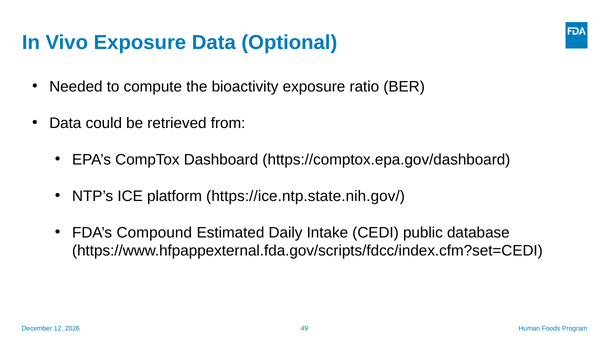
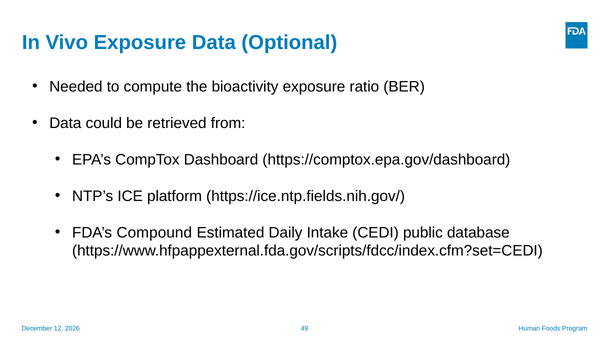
https://ice.ntp.state.nih.gov/: https://ice.ntp.state.nih.gov/ -> https://ice.ntp.fields.nih.gov/
